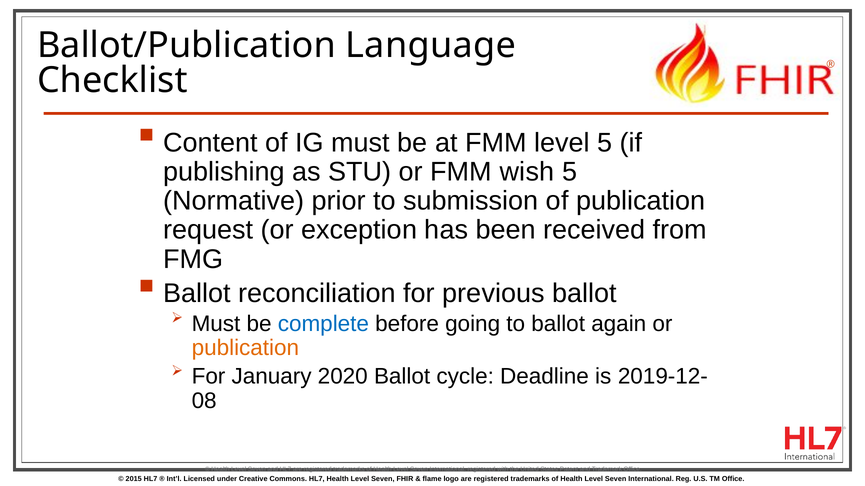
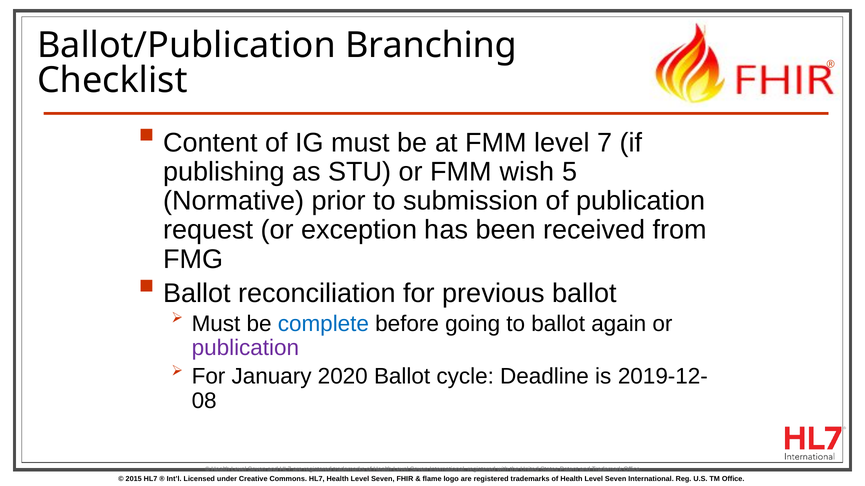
Language: Language -> Branching
level 5: 5 -> 7
publication at (245, 348) colour: orange -> purple
